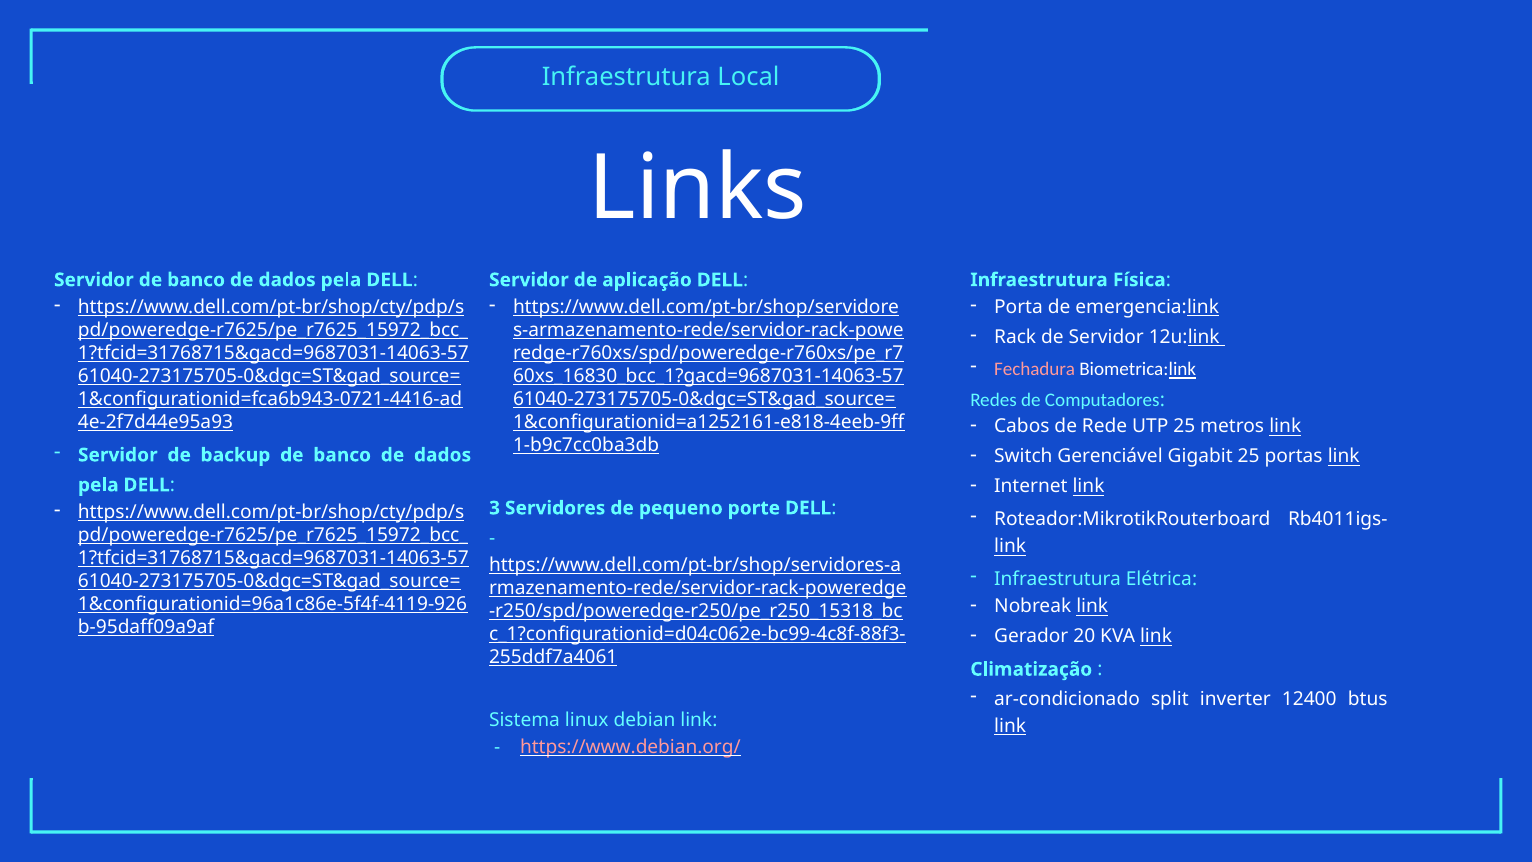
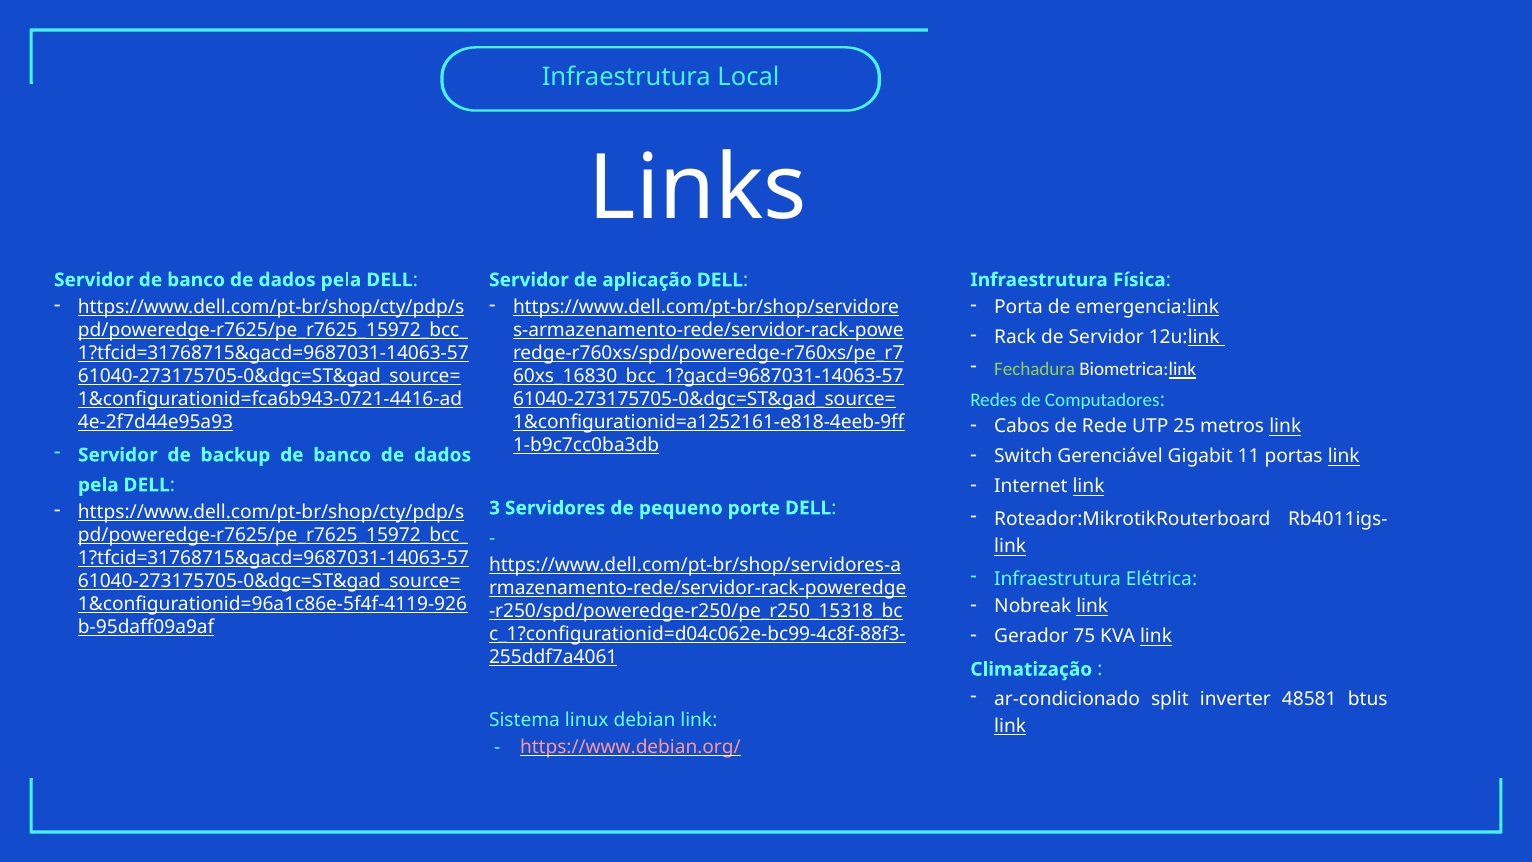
Fechadura colour: pink -> light green
Gigabit 25: 25 -> 11
20: 20 -> 75
12400: 12400 -> 48581
